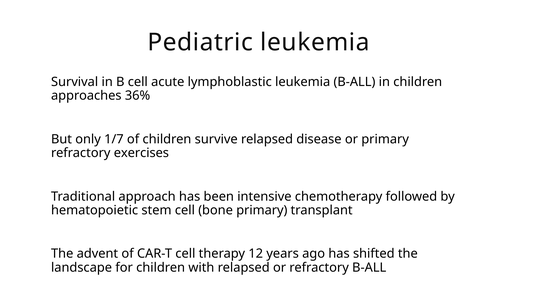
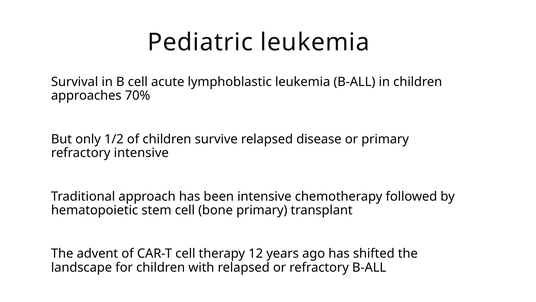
36%: 36% -> 70%
1/7: 1/7 -> 1/2
refractory exercises: exercises -> intensive
